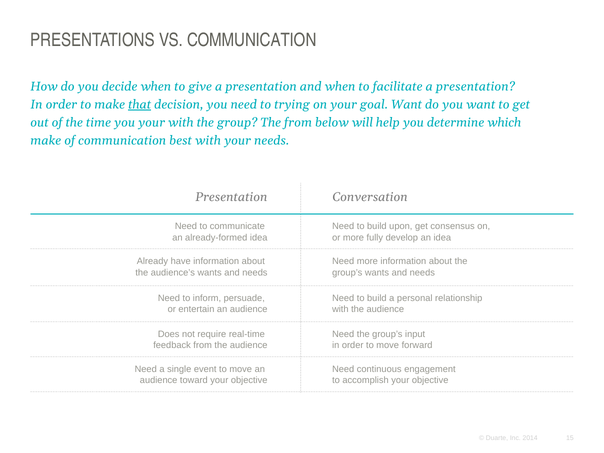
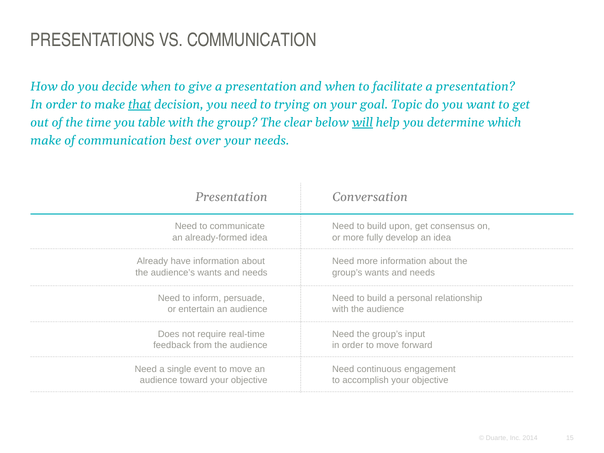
goal Want: Want -> Topic
you your: your -> table
from: from -> clear
will underline: none -> present
best with: with -> over
